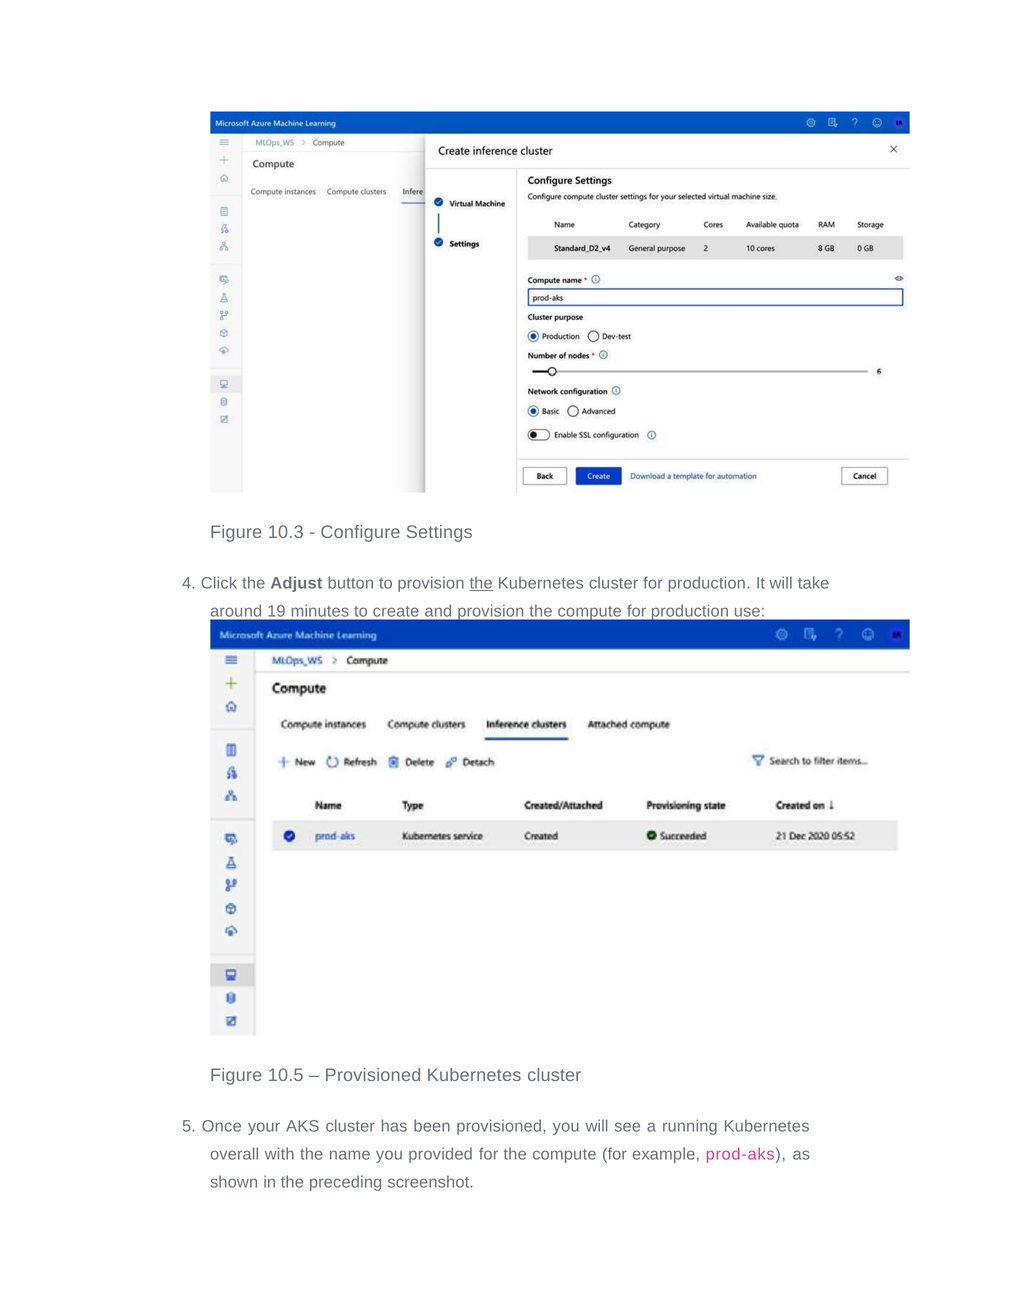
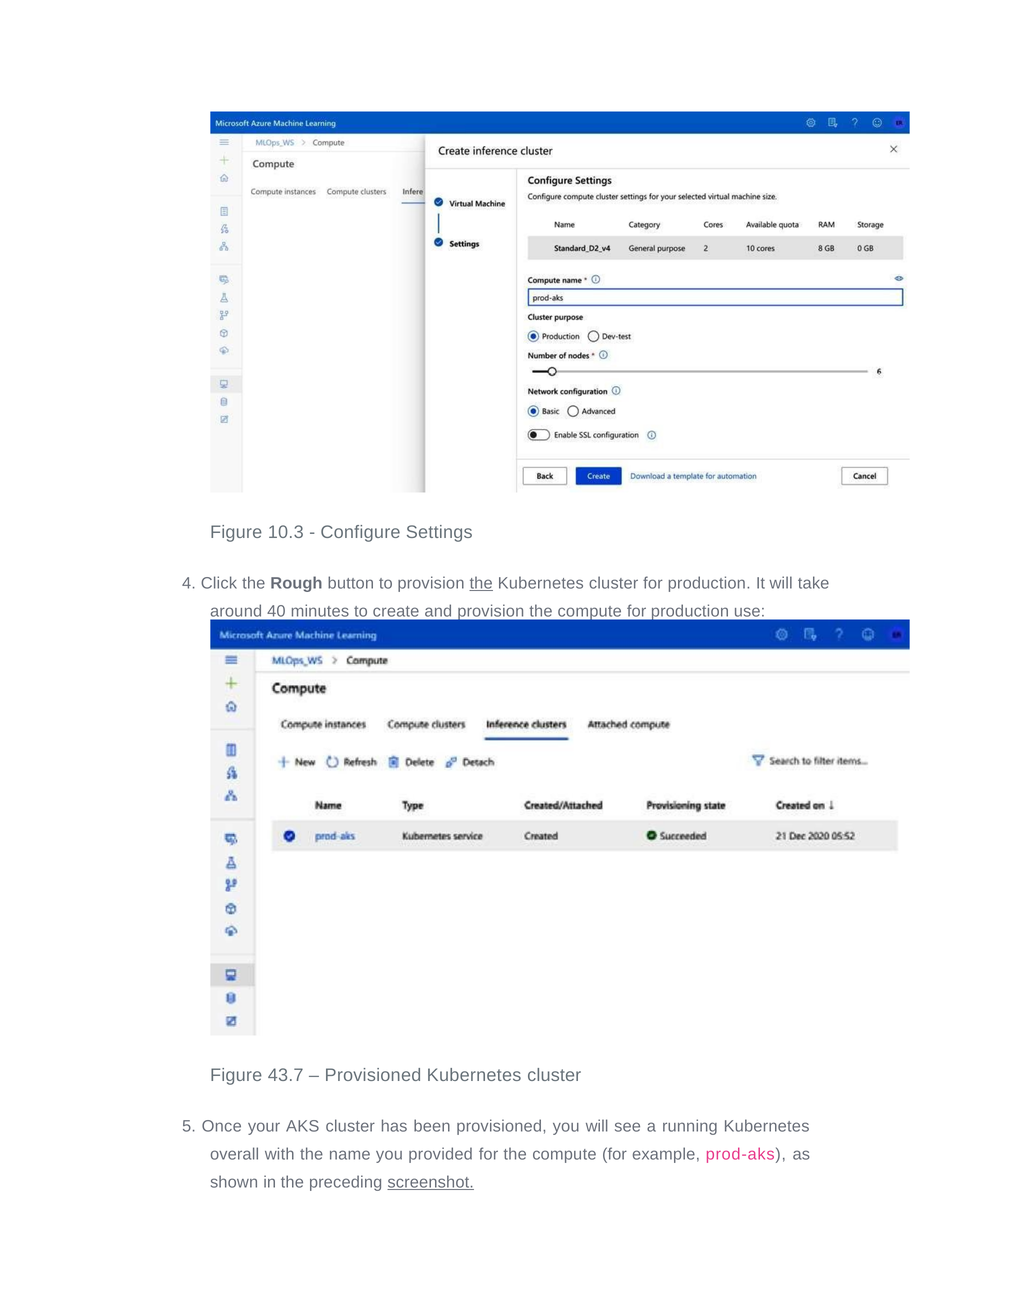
Adjust: Adjust -> Rough
19: 19 -> 40
10.5: 10.5 -> 43.7
screenshot underline: none -> present
